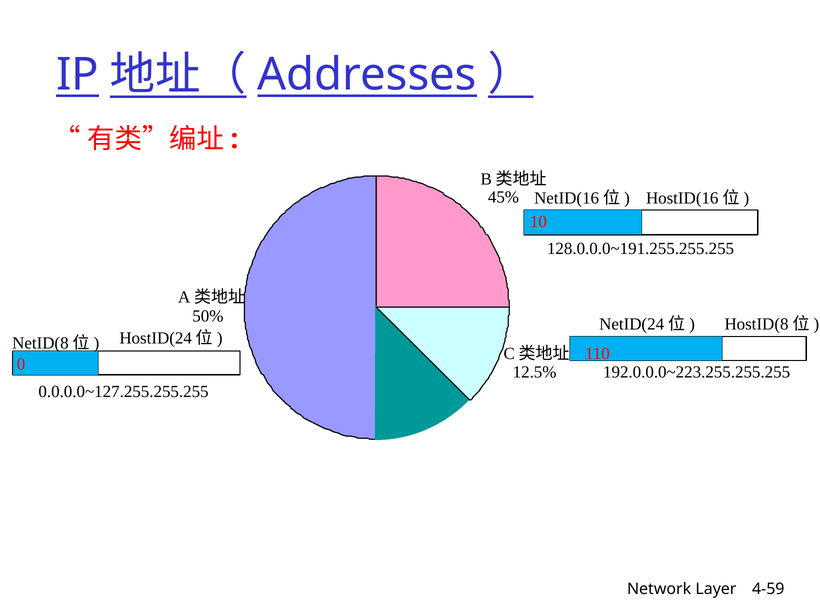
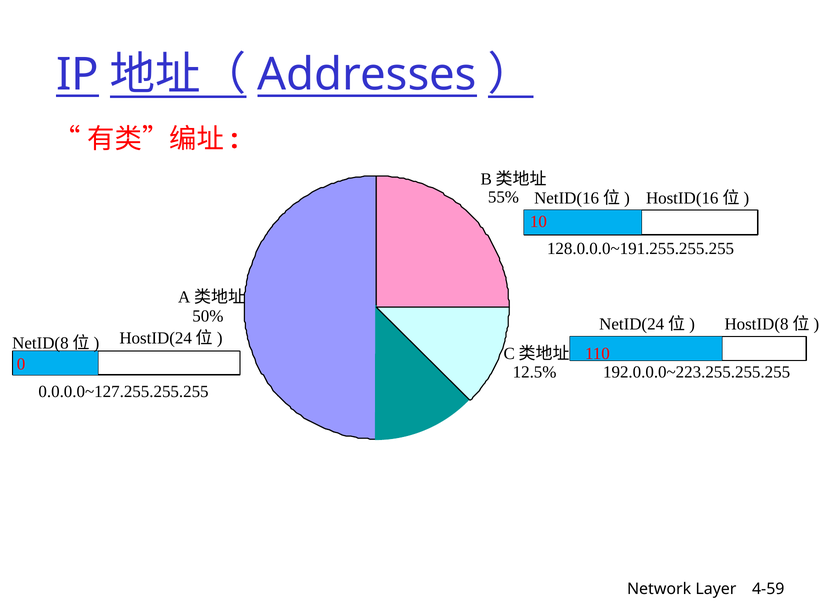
45%: 45% -> 55%
